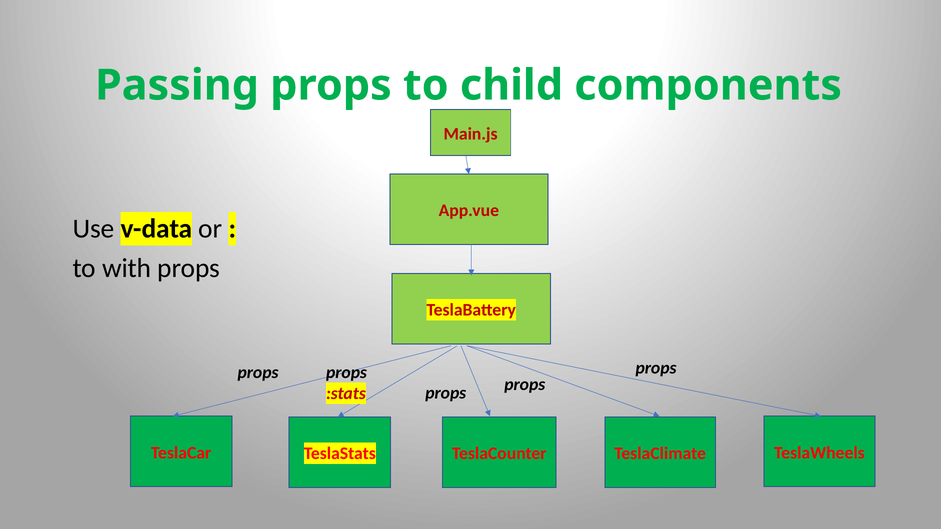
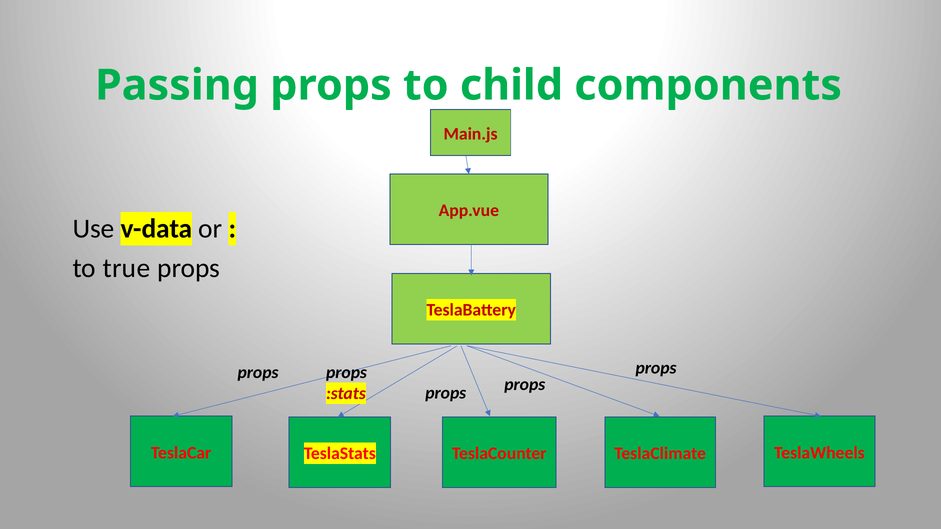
with: with -> true
